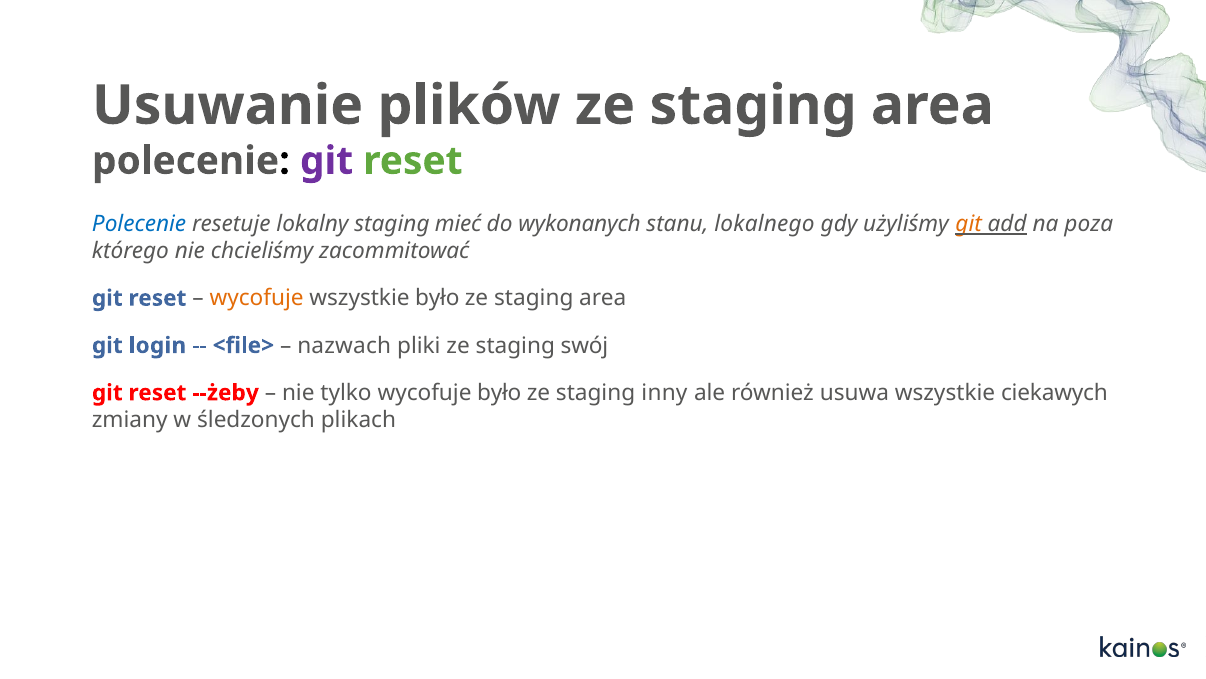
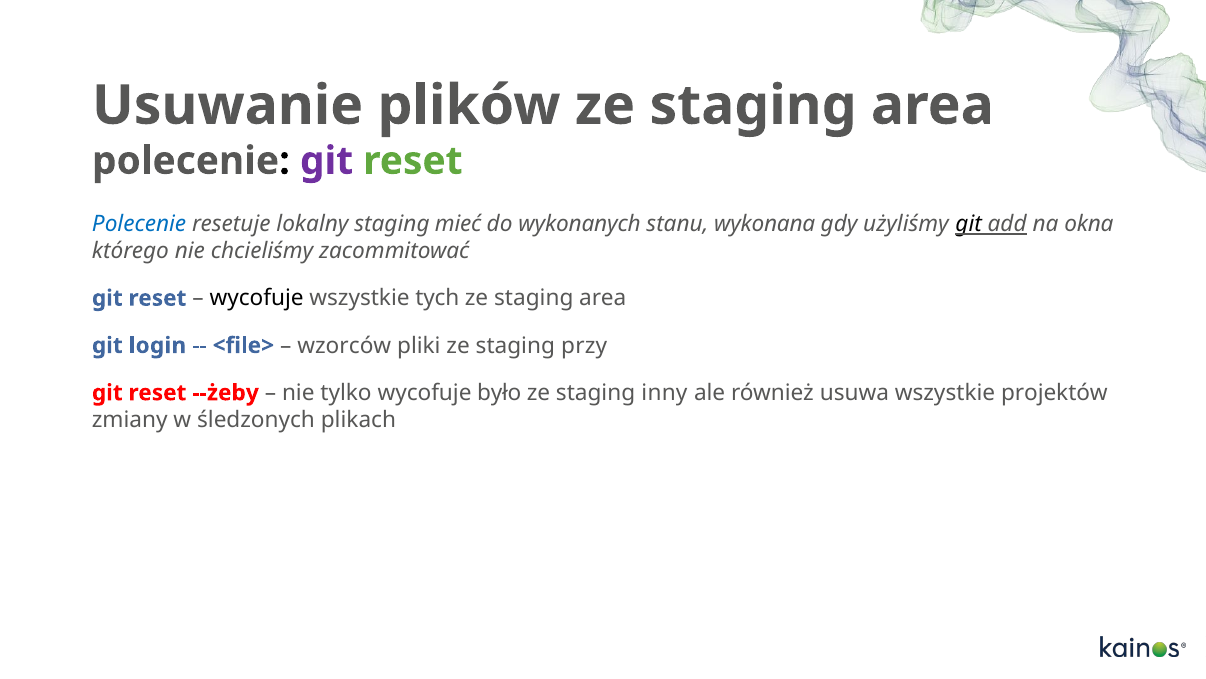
lokalnego: lokalnego -> wykonana
git at (969, 224) colour: orange -> black
poza: poza -> okna
wycofuje at (257, 298) colour: orange -> black
wszystkie było: było -> tych
nazwach: nazwach -> wzorców
swój: swój -> przy
ciekawych: ciekawych -> projektów
